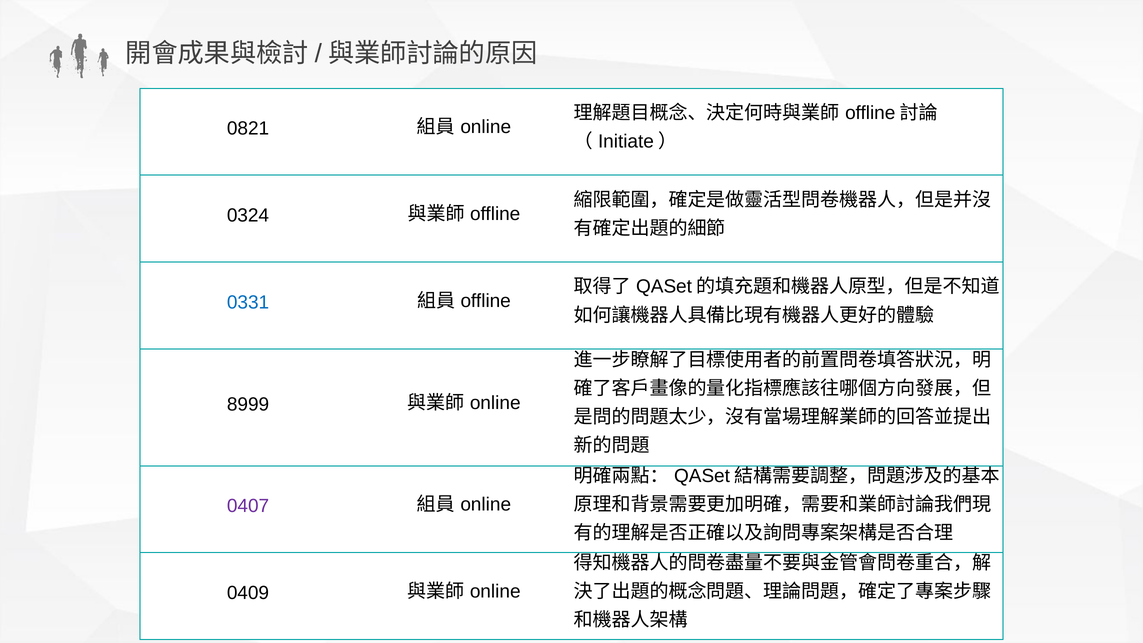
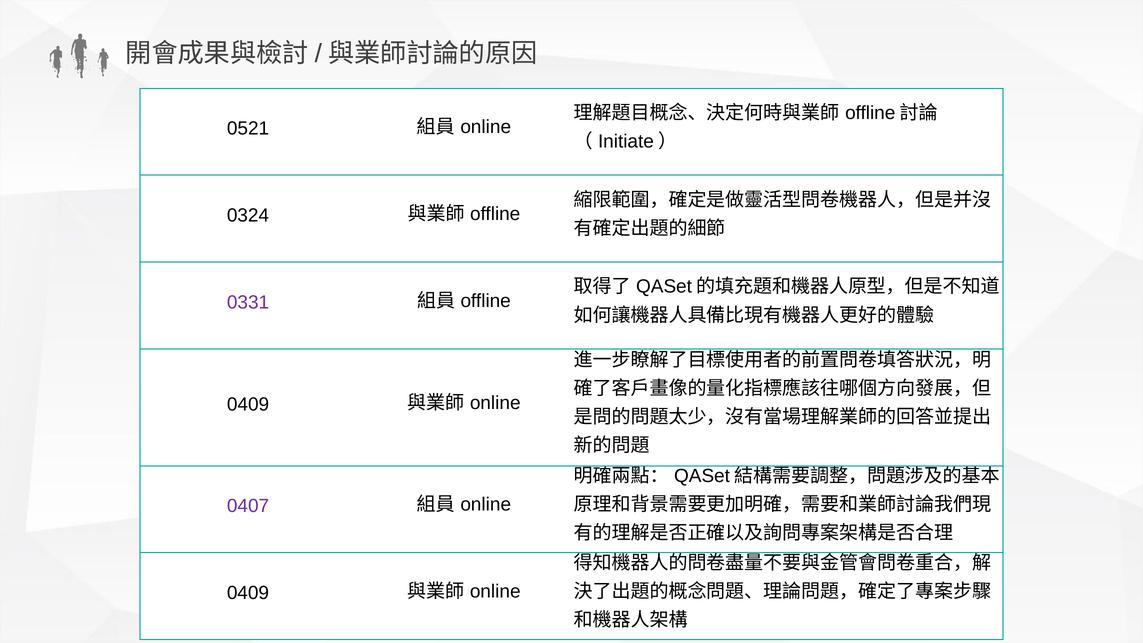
0821: 0821 -> 0521
0331 colour: blue -> purple
8999 at (248, 404): 8999 -> 0409
